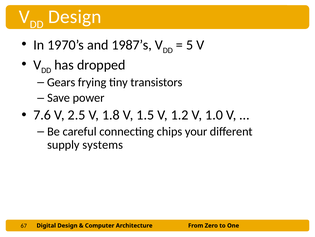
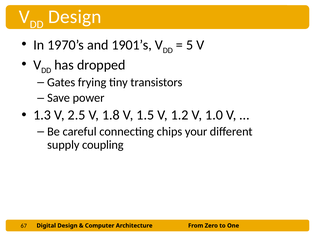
1987’s: 1987’s -> 1901’s
Gears: Gears -> Gates
7.6: 7.6 -> 1.3
systems: systems -> coupling
